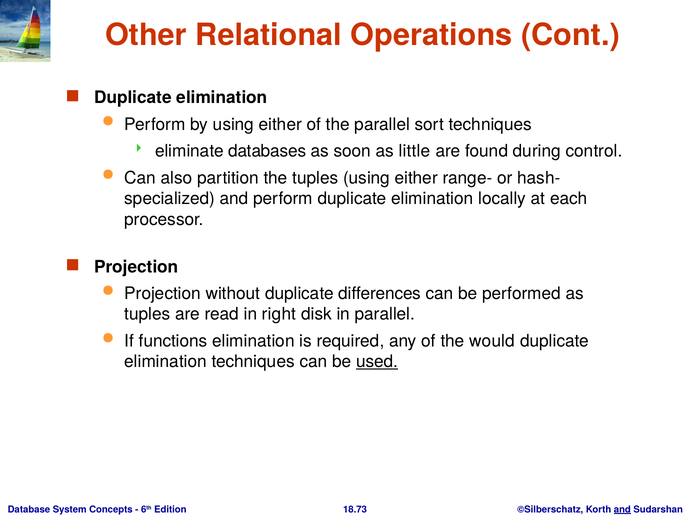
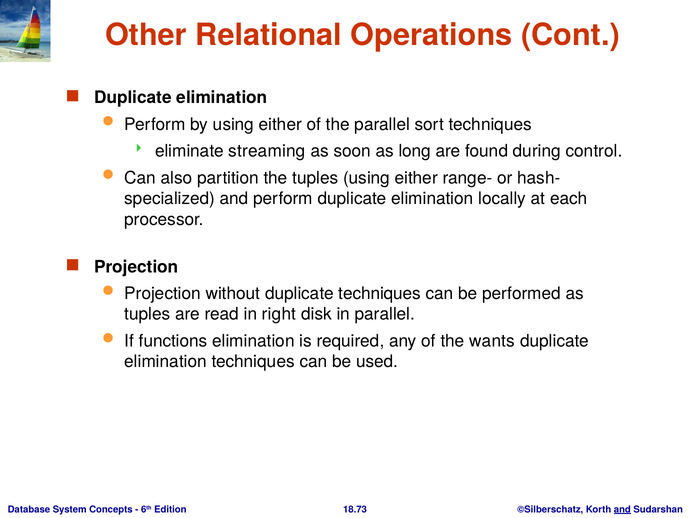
databases: databases -> streaming
little: little -> long
duplicate differences: differences -> techniques
would: would -> wants
used underline: present -> none
